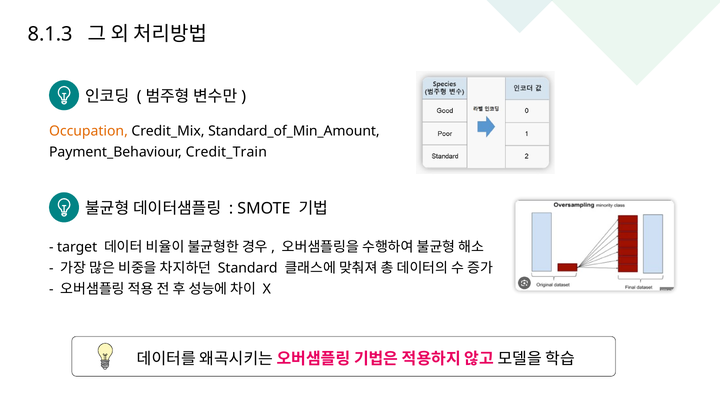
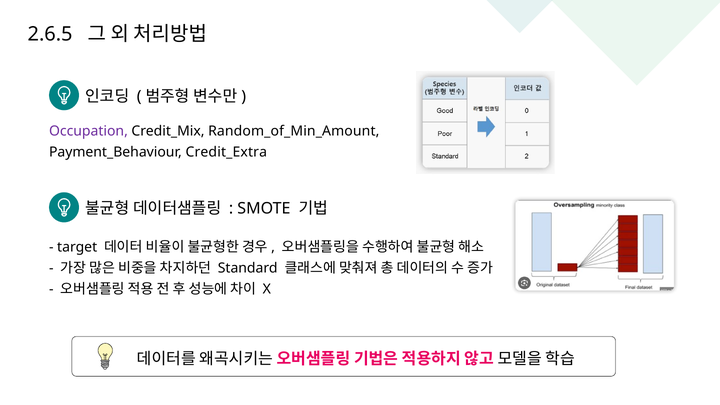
8.1.3: 8.1.3 -> 2.6.5
Occupation colour: orange -> purple
Standard_of_Min_Amount: Standard_of_Min_Amount -> Random_of_Min_Amount
Credit_Train: Credit_Train -> Credit_Extra
